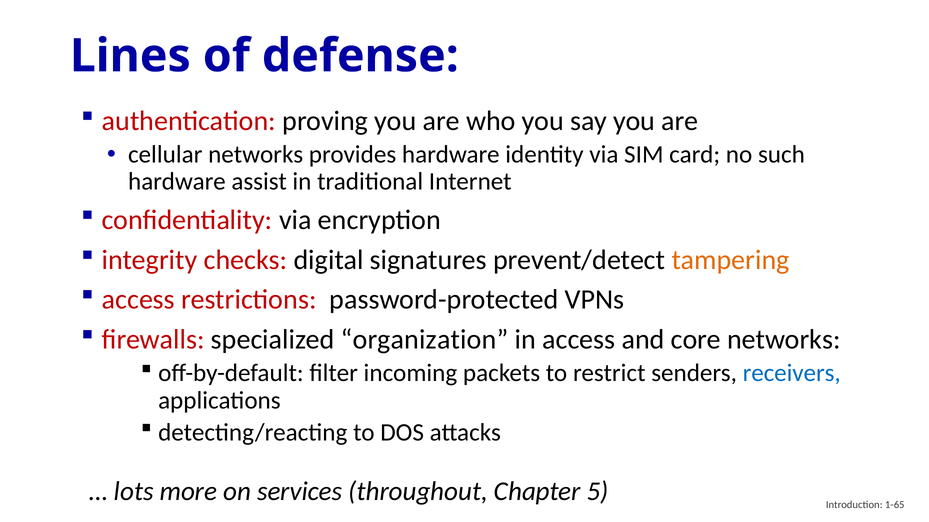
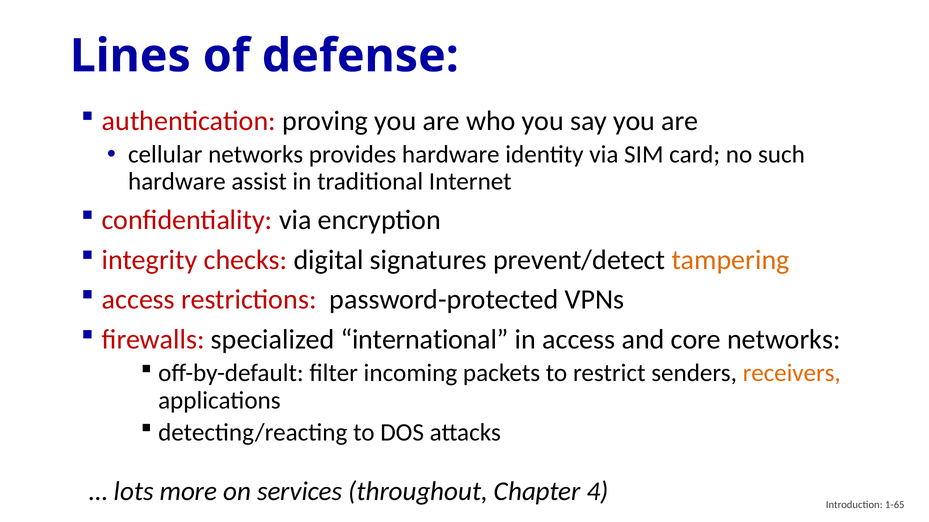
organization: organization -> international
receivers colour: blue -> orange
5: 5 -> 4
